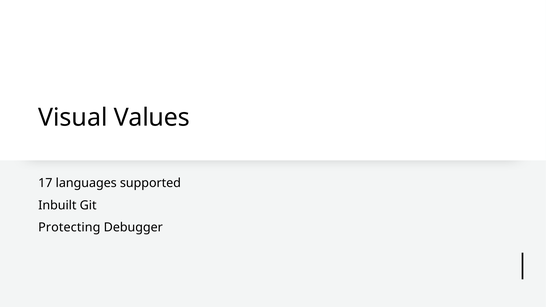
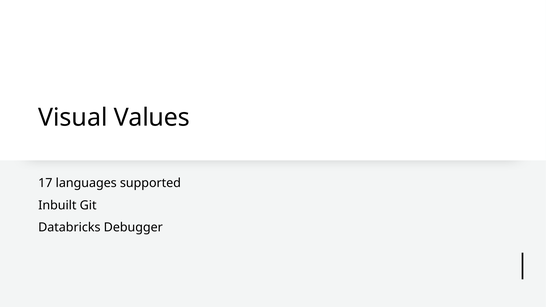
Protecting: Protecting -> Databricks
